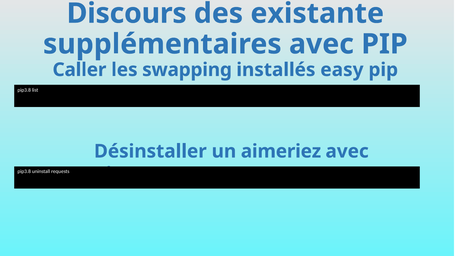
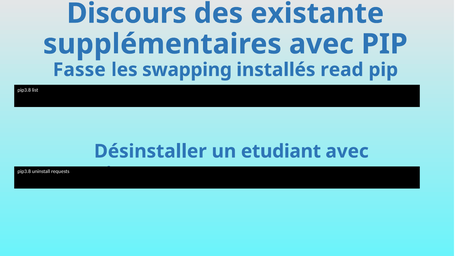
Caller: Caller -> Fasse
easy: easy -> read
aimeriez: aimeriez -> etudiant
